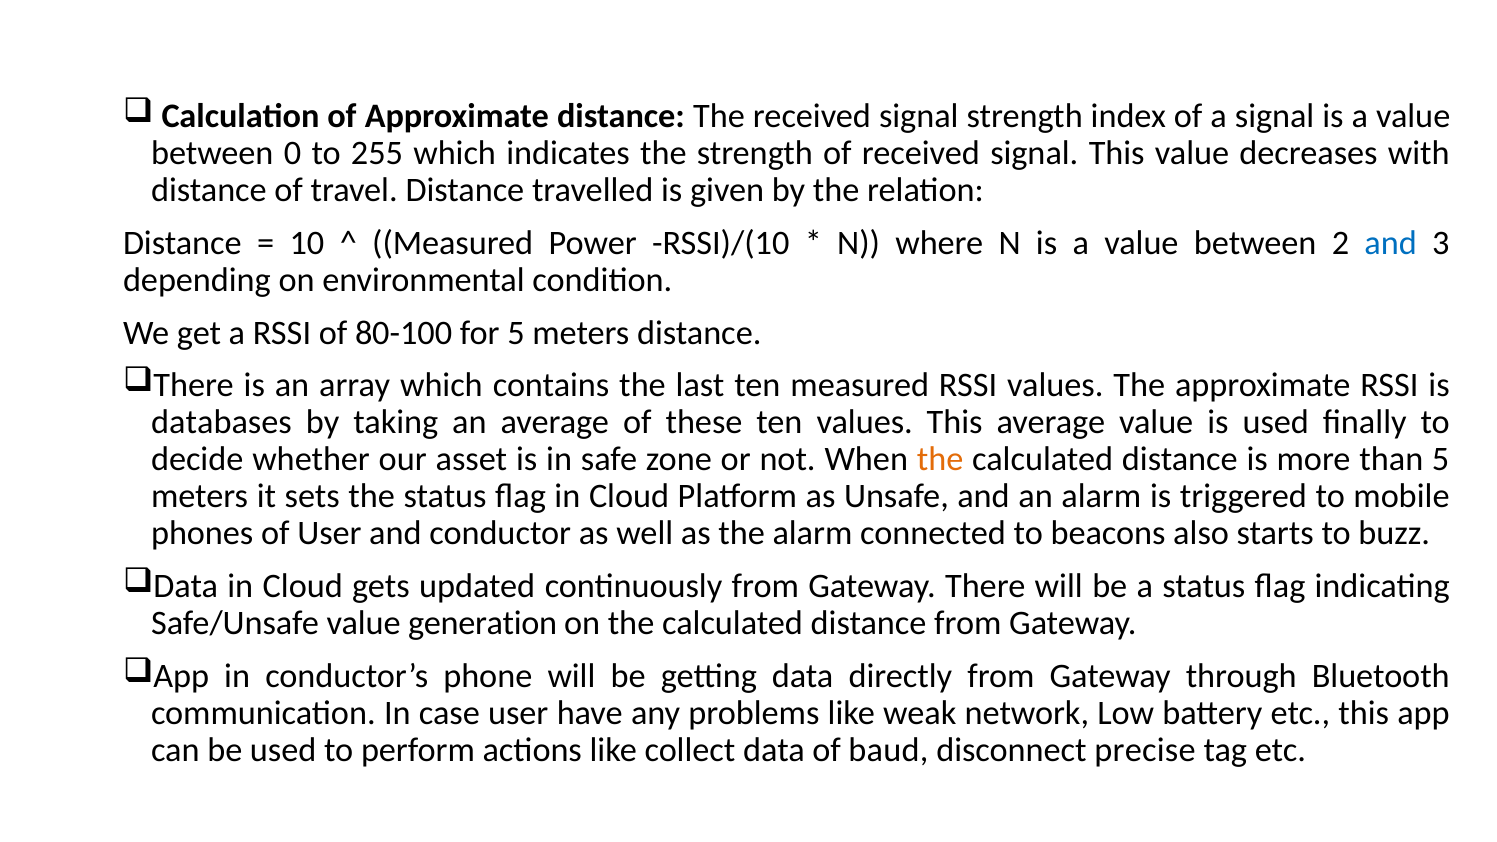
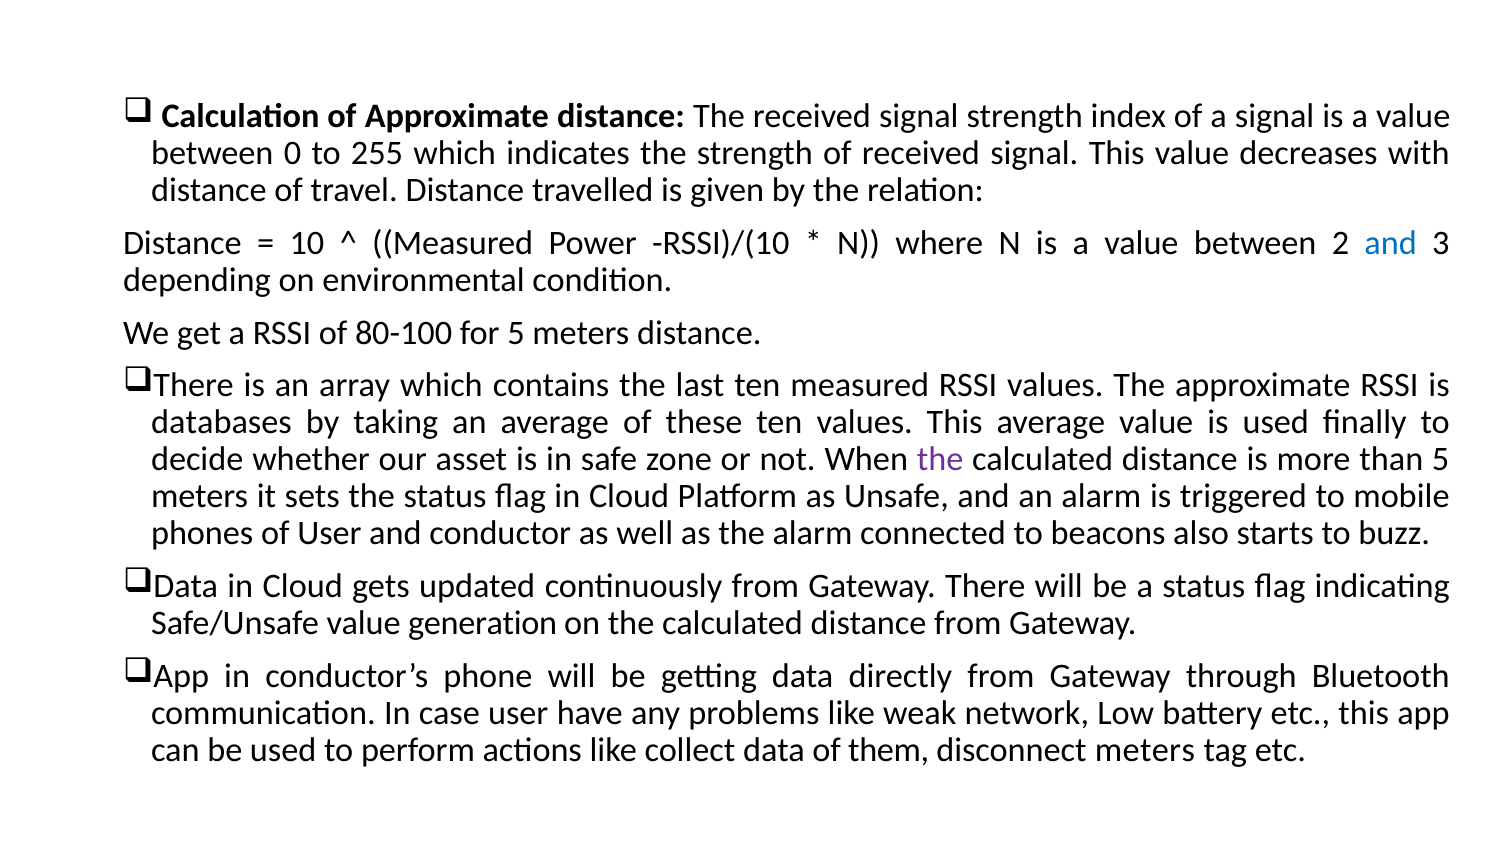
the at (940, 460) colour: orange -> purple
baud: baud -> them
disconnect precise: precise -> meters
